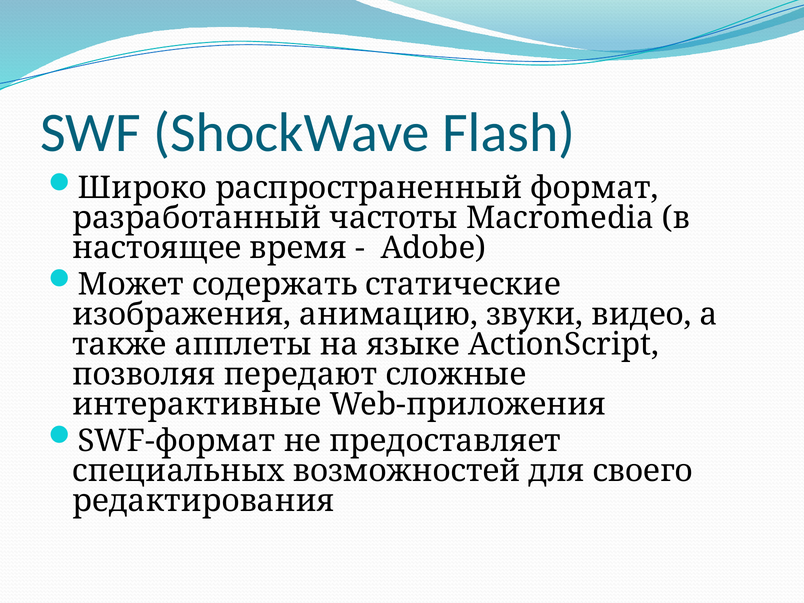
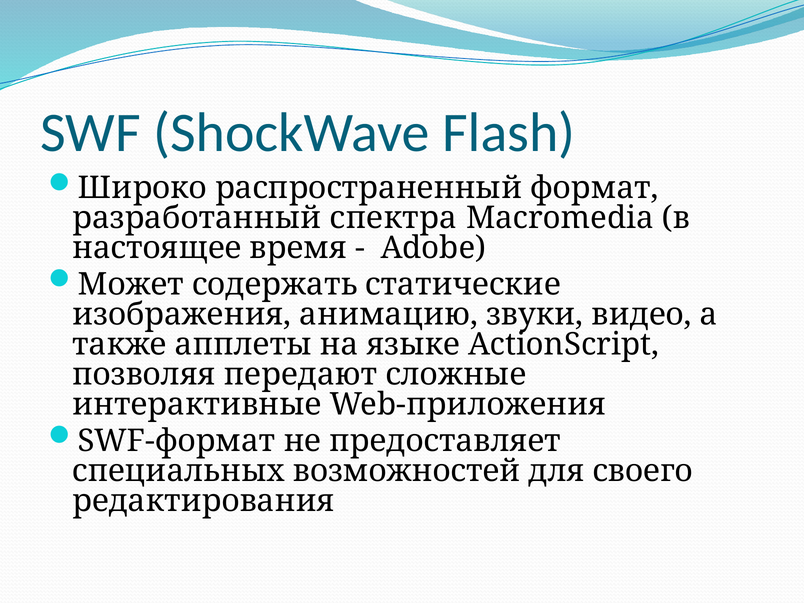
частоты: частоты -> спектра
